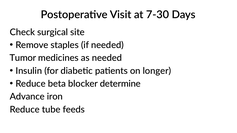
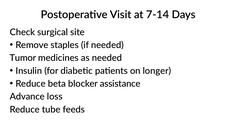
7-30: 7-30 -> 7-14
determine: determine -> assistance
iron: iron -> loss
